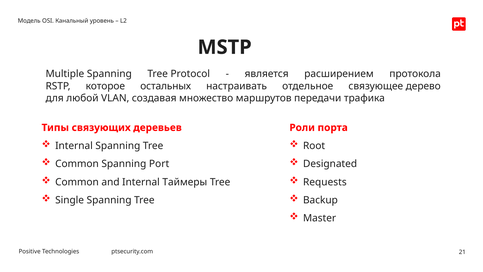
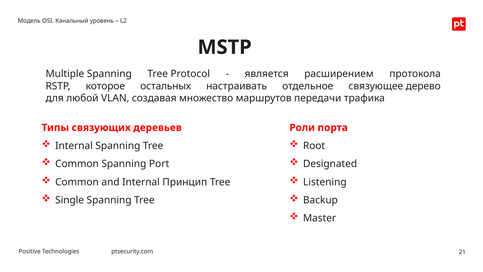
Таймеры: Таймеры -> Принцип
Requests: Requests -> Listening
